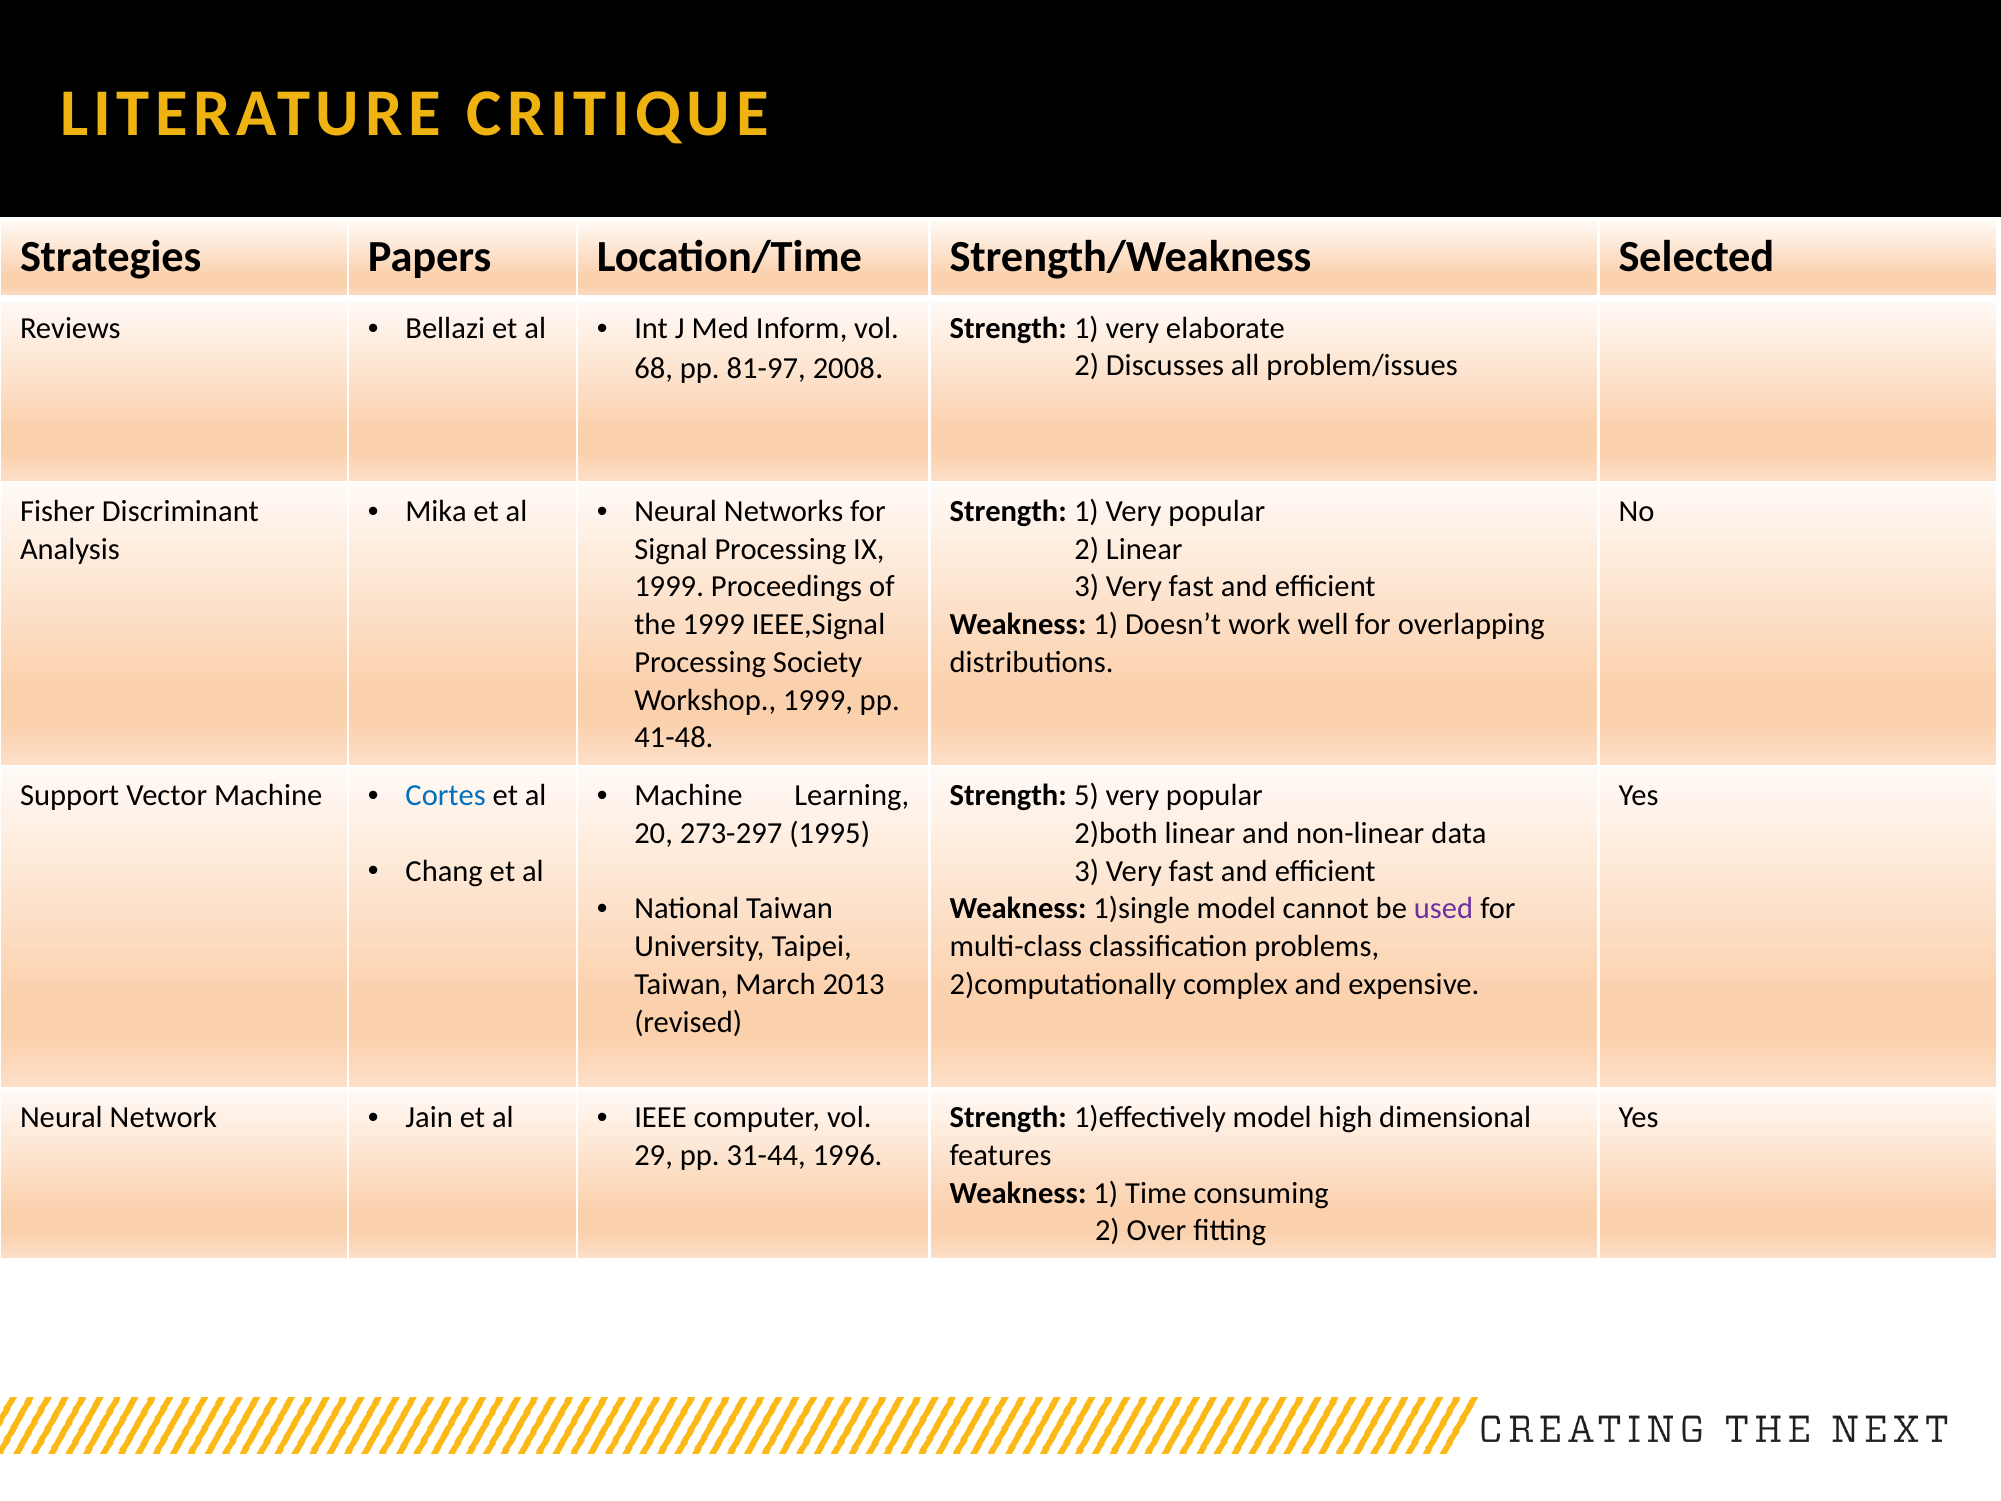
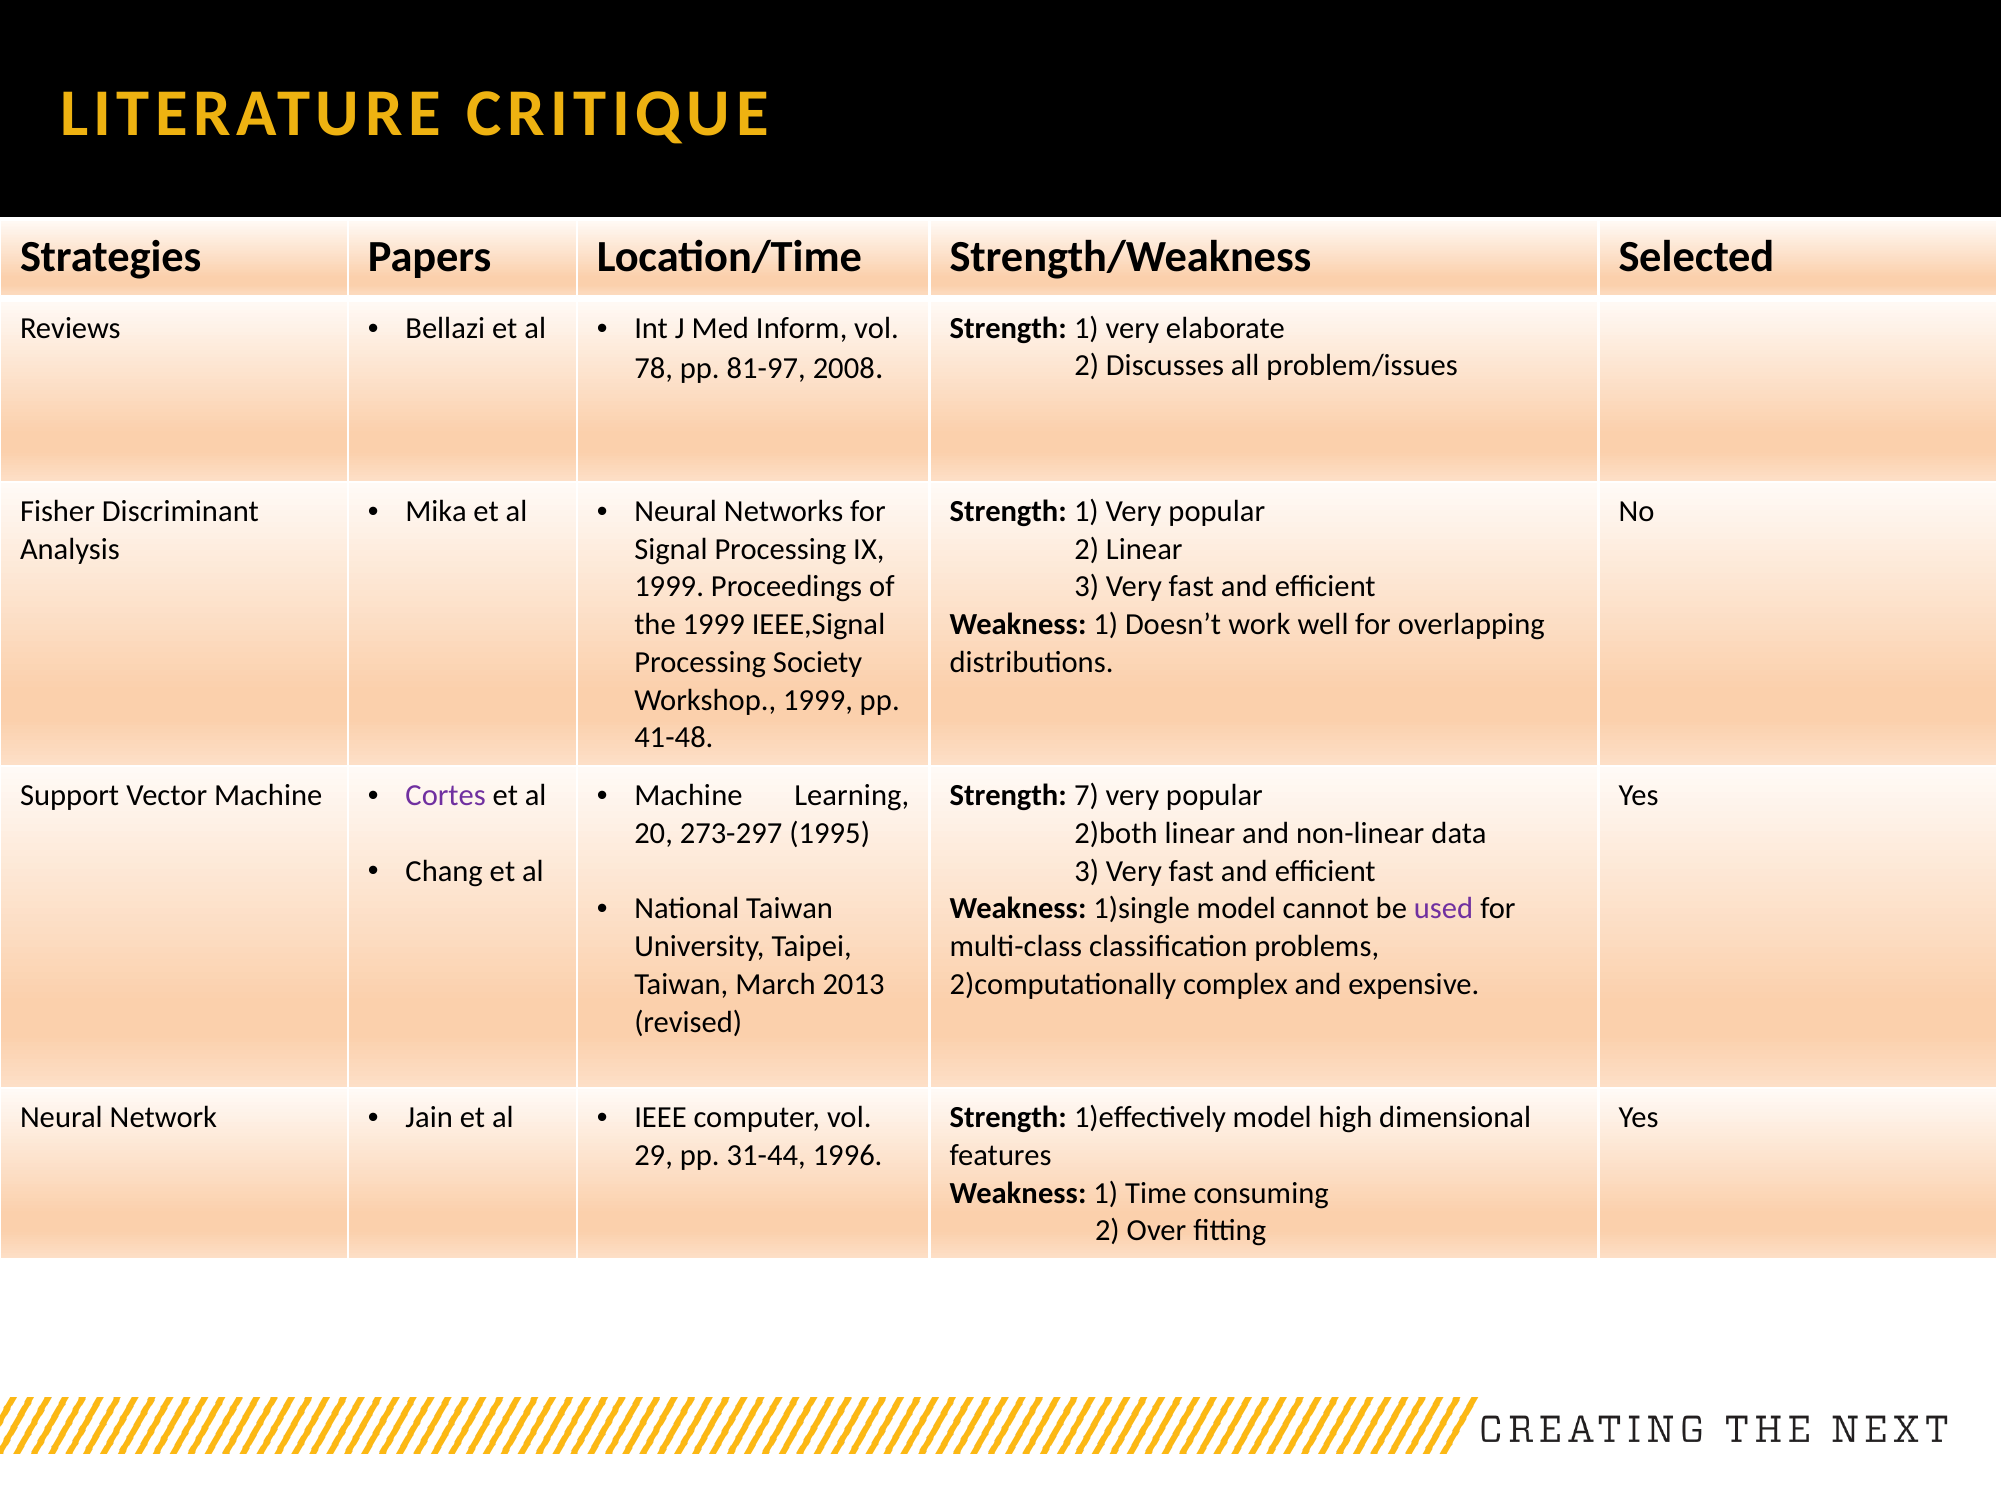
68: 68 -> 78
Cortes colour: blue -> purple
5: 5 -> 7
